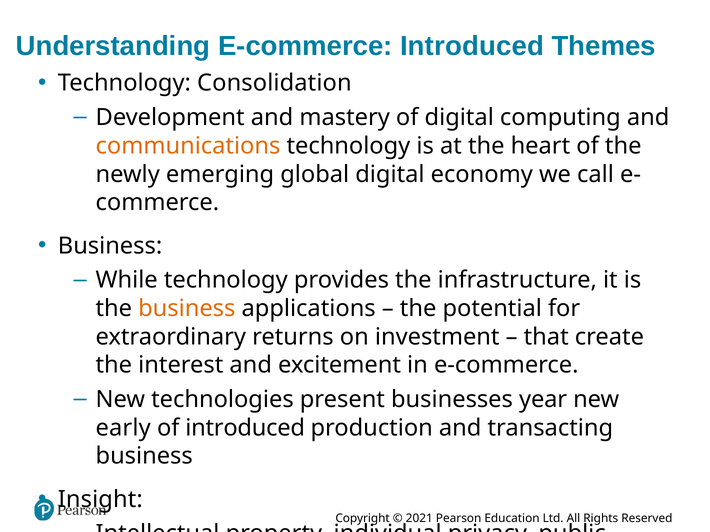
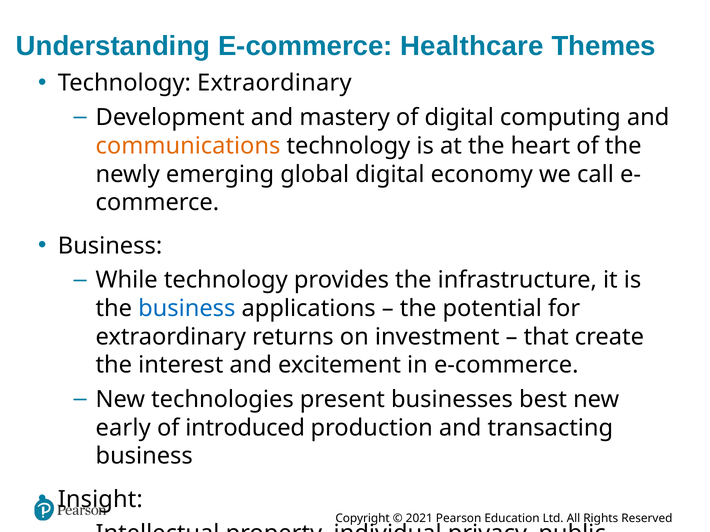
E-commerce Introduced: Introduced -> Healthcare
Technology Consolidation: Consolidation -> Extraordinary
business at (187, 309) colour: orange -> blue
year: year -> best
